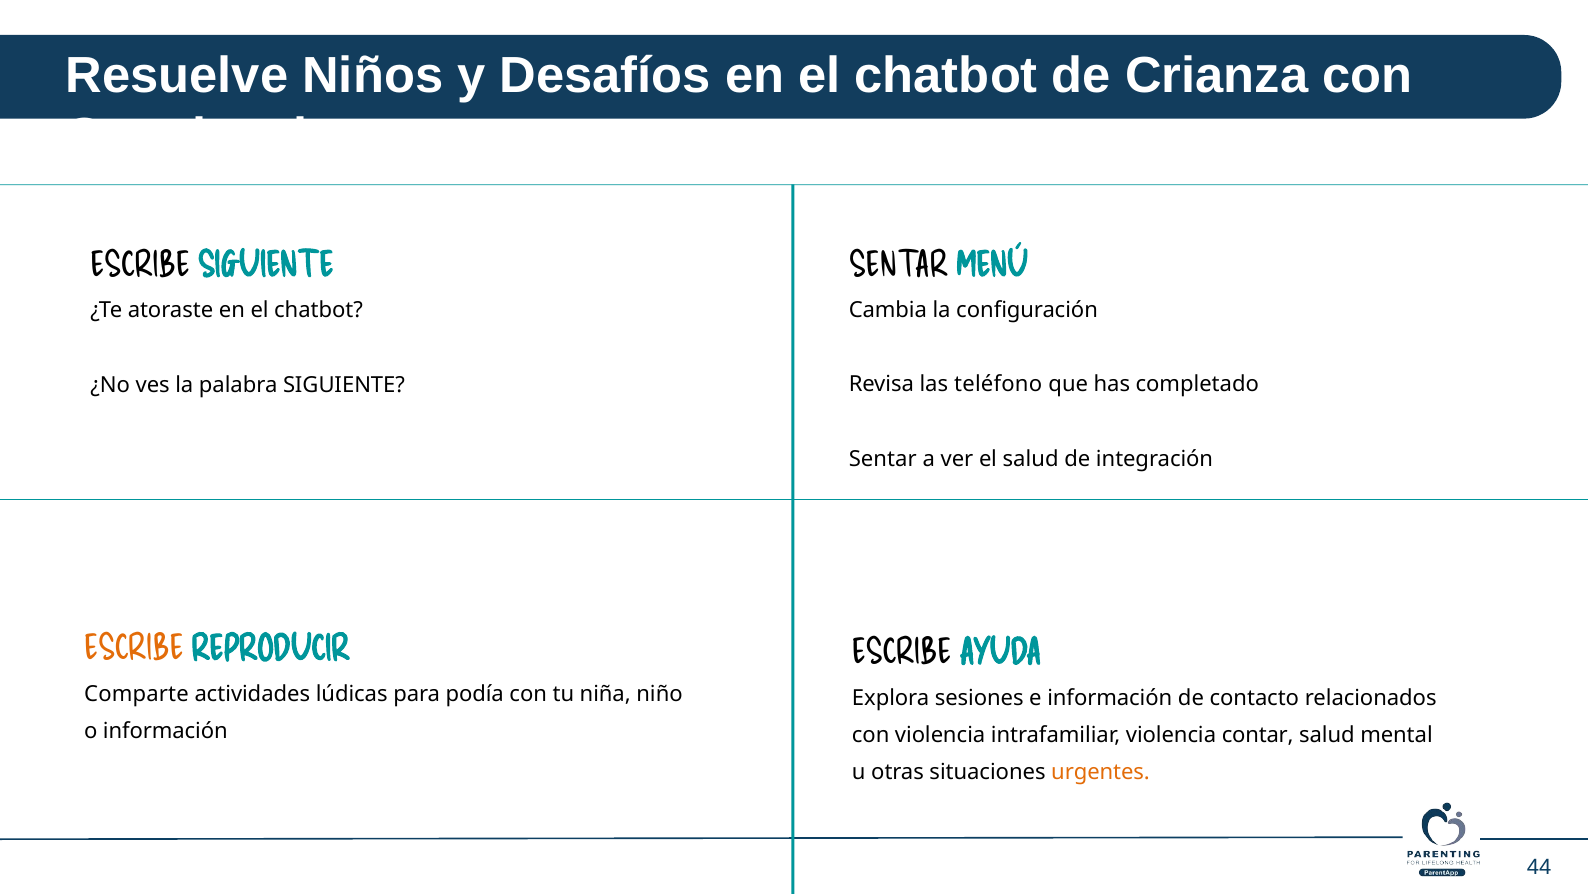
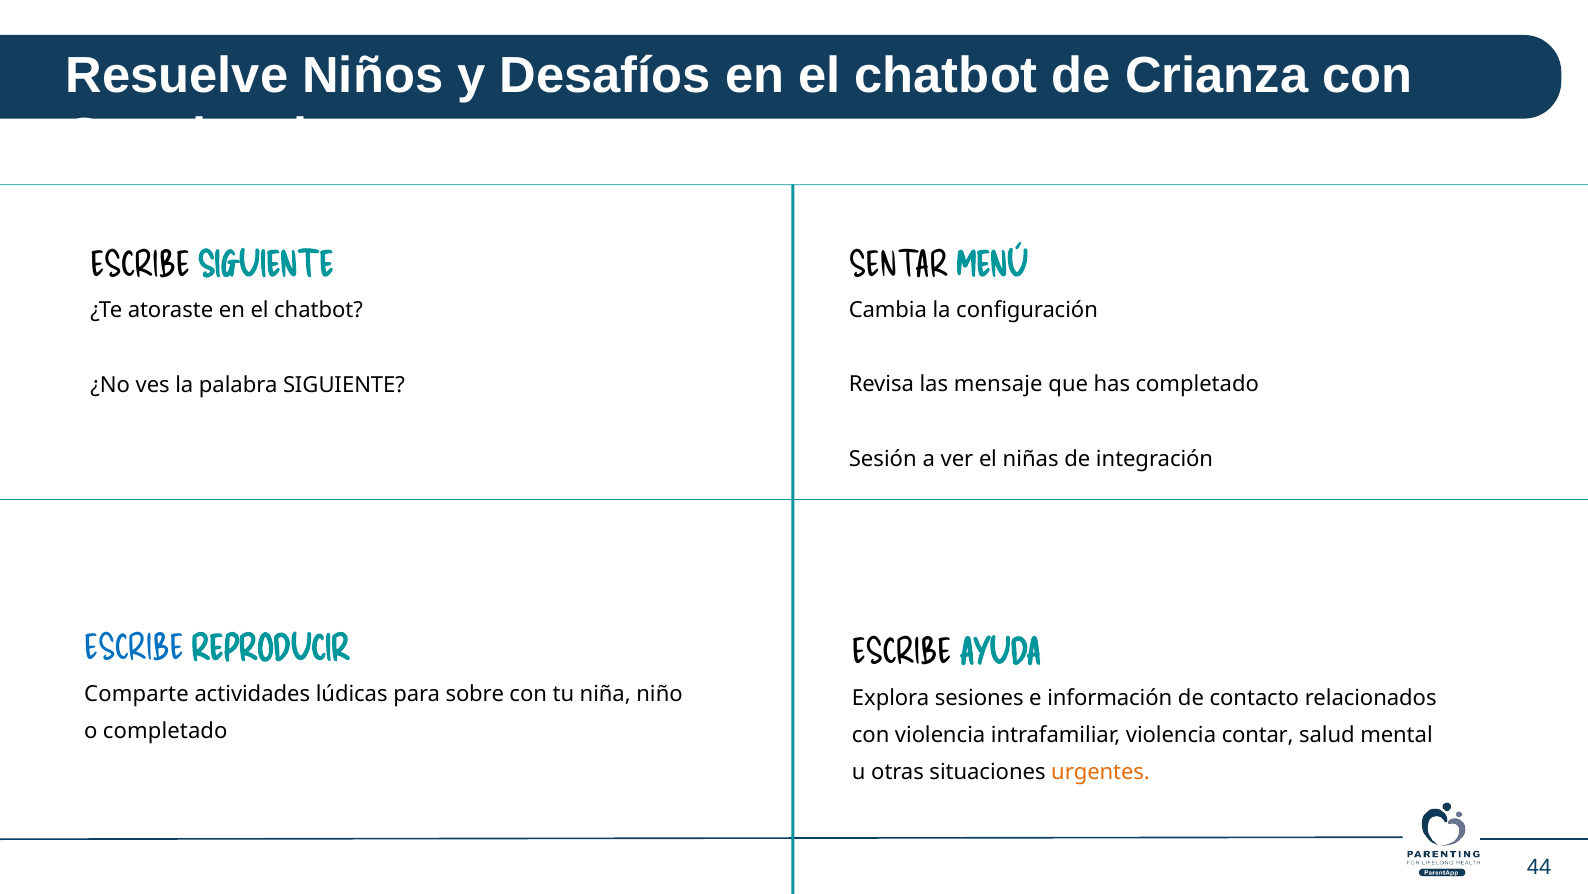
teléfono: teléfono -> mensaje
Sentar at (883, 458): Sentar -> Sesión
el salud: salud -> niñas
ESCRIBE at (134, 649) colour: orange -> blue
podía: podía -> sobre
o información: información -> completado
